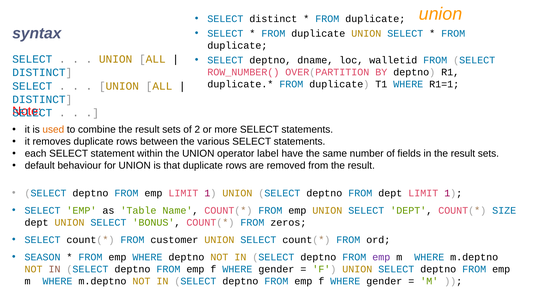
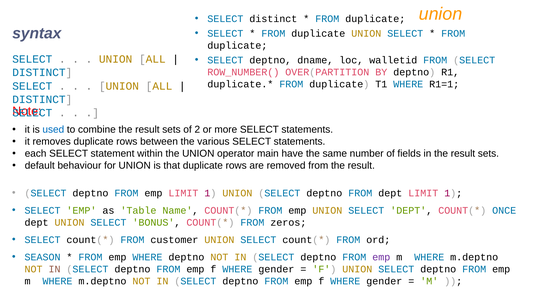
used colour: orange -> blue
label: label -> main
SIZE: SIZE -> ONCE
